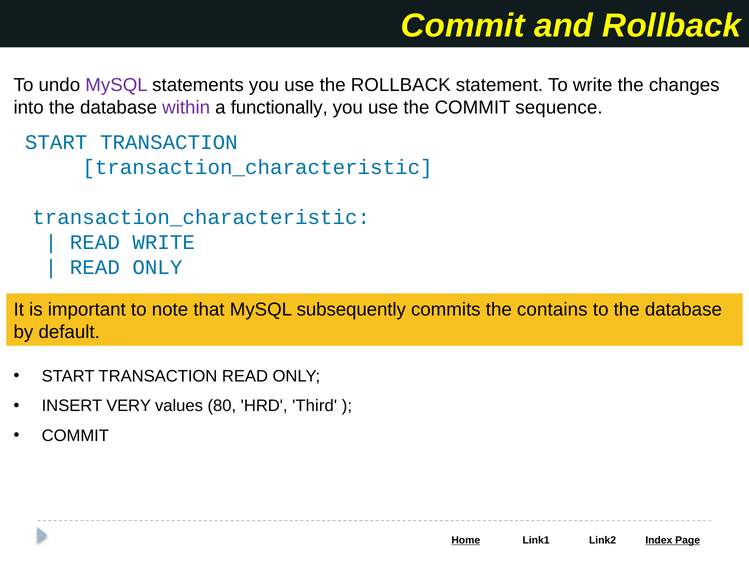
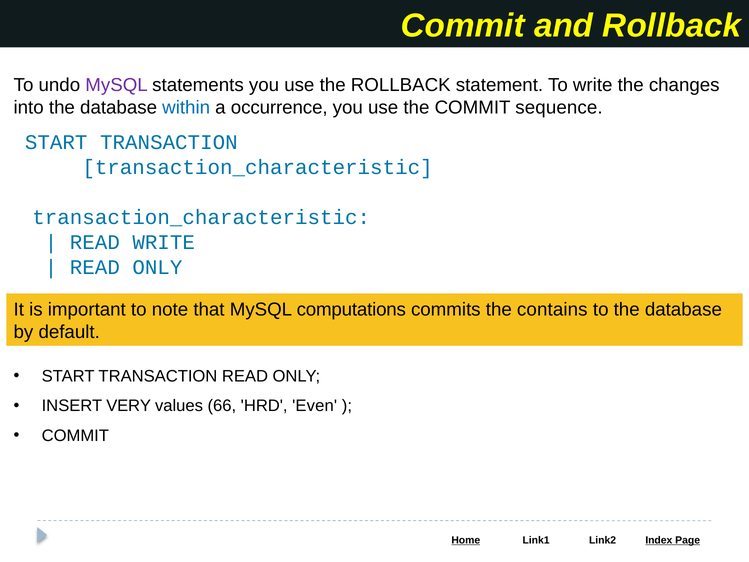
within colour: purple -> blue
functionally: functionally -> occurrence
subsequently: subsequently -> computations
80: 80 -> 66
Third: Third -> Even
